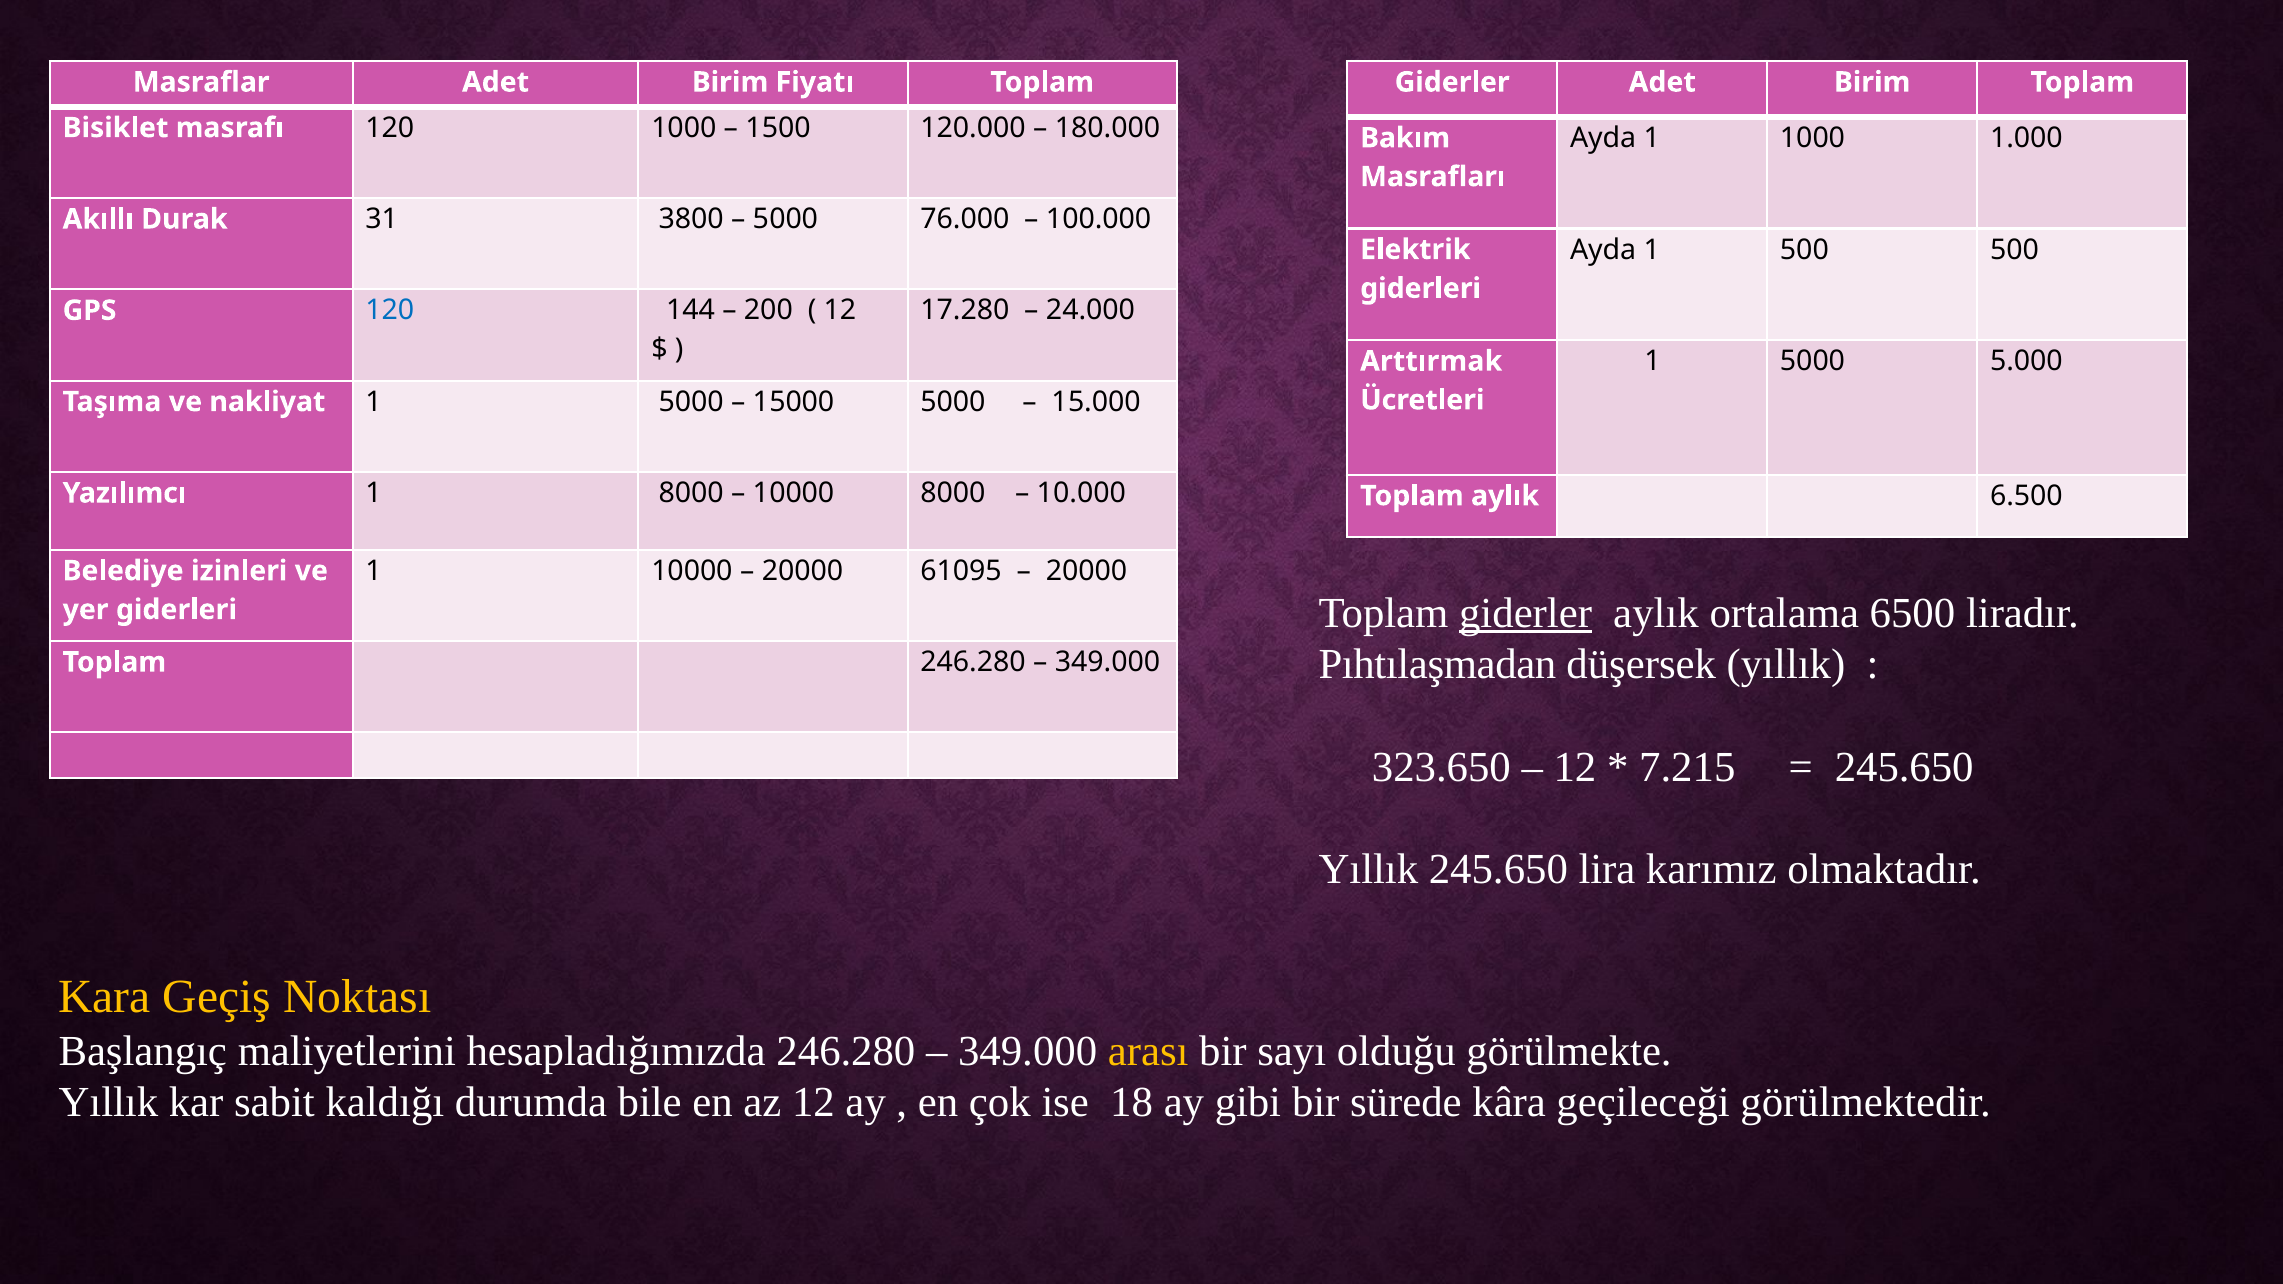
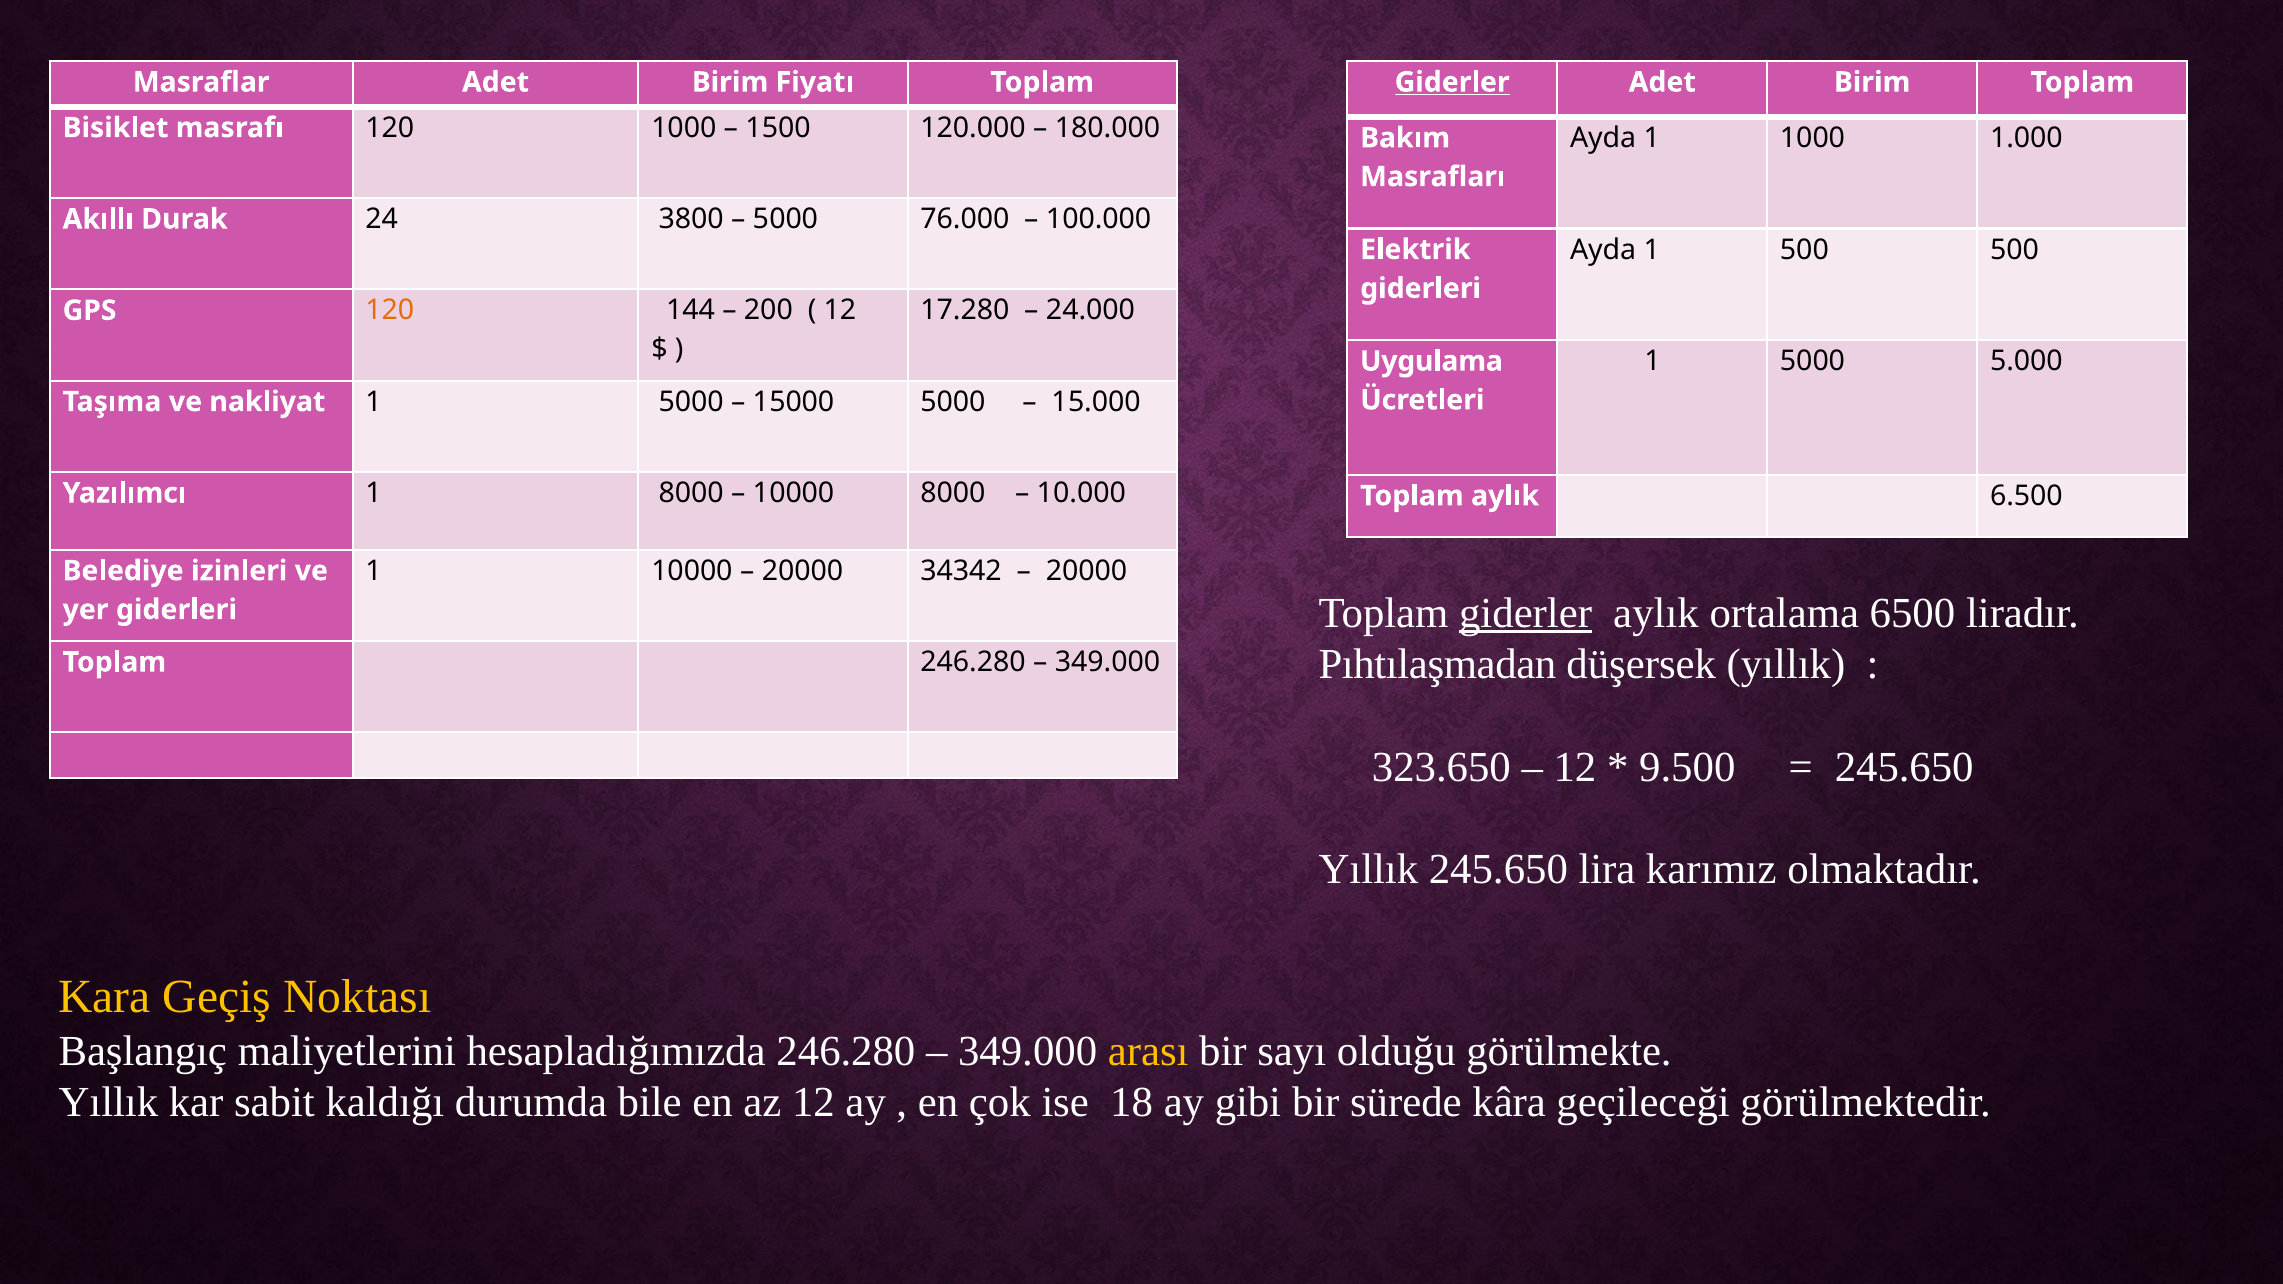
Giderler at (1452, 82) underline: none -> present
31: 31 -> 24
120 at (390, 311) colour: blue -> orange
Arttırmak: Arttırmak -> Uygulama
61095: 61095 -> 34342
7.215: 7.215 -> 9.500
